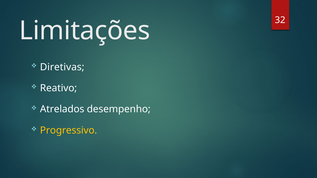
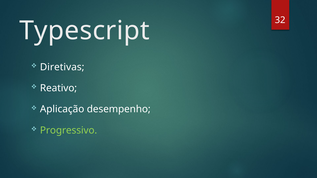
Limitações: Limitações -> Typescript
Atrelados: Atrelados -> Aplicação
Progressivo colour: yellow -> light green
